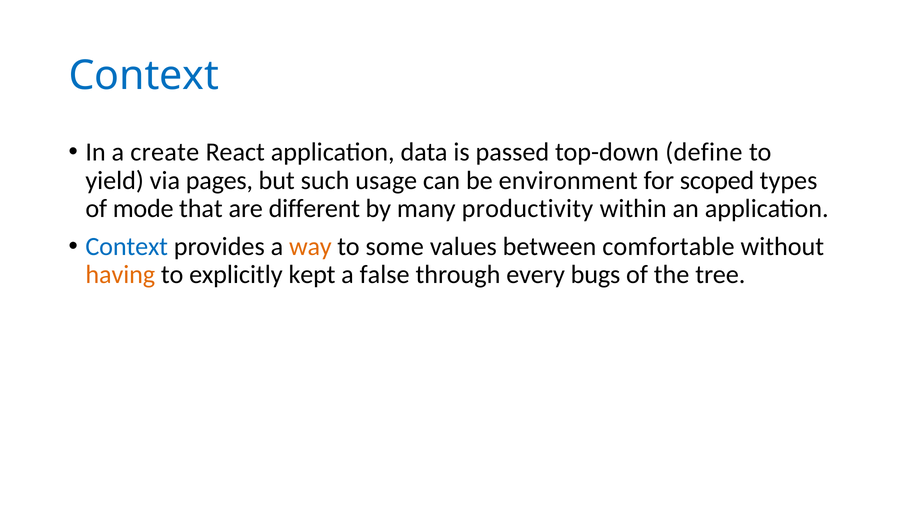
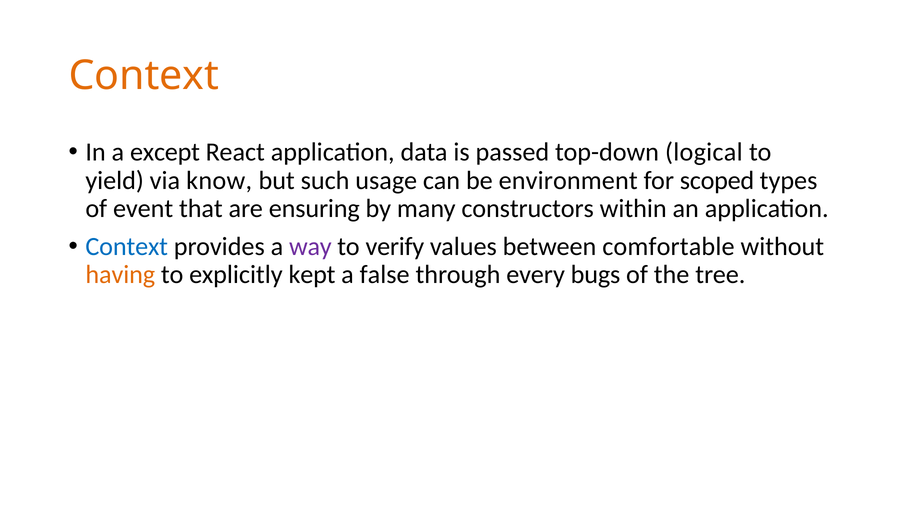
Context at (144, 76) colour: blue -> orange
create: create -> except
define: define -> logical
pages: pages -> know
mode: mode -> event
different: different -> ensuring
productivity: productivity -> constructors
way colour: orange -> purple
some: some -> verify
